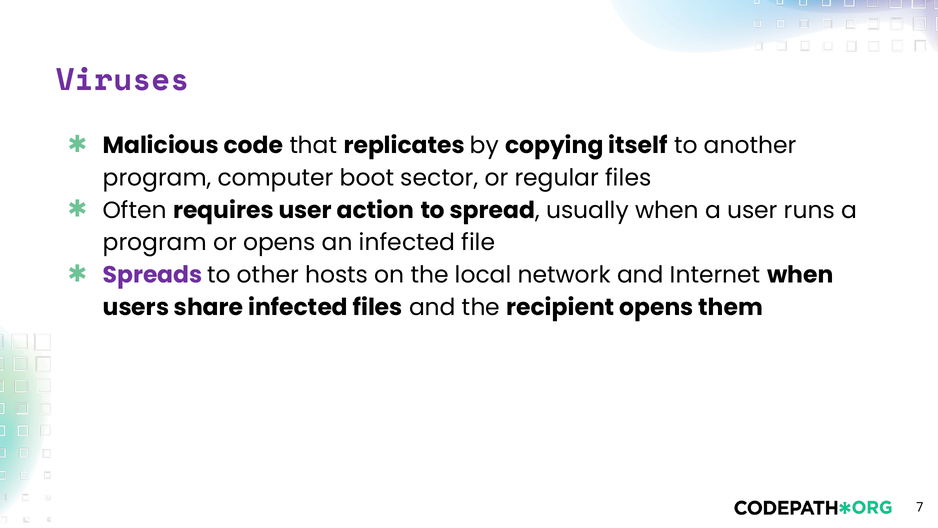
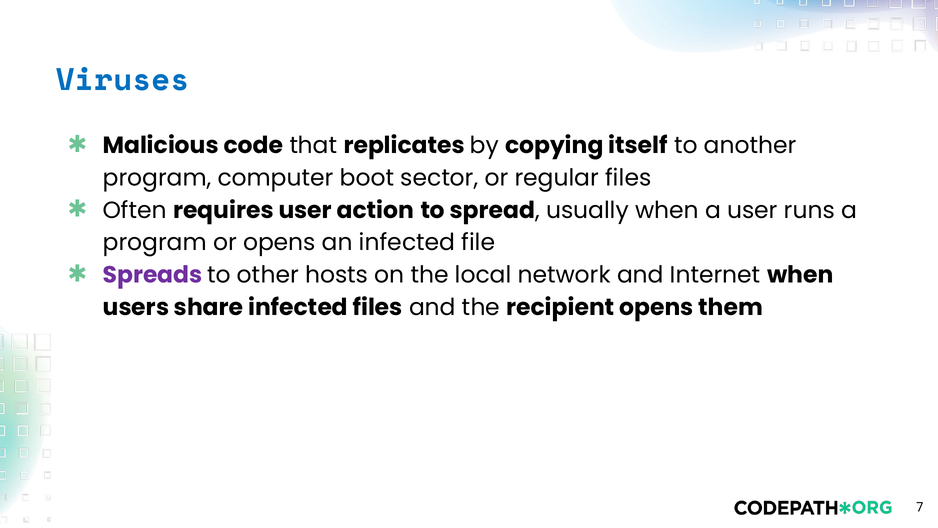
Viruses colour: purple -> blue
